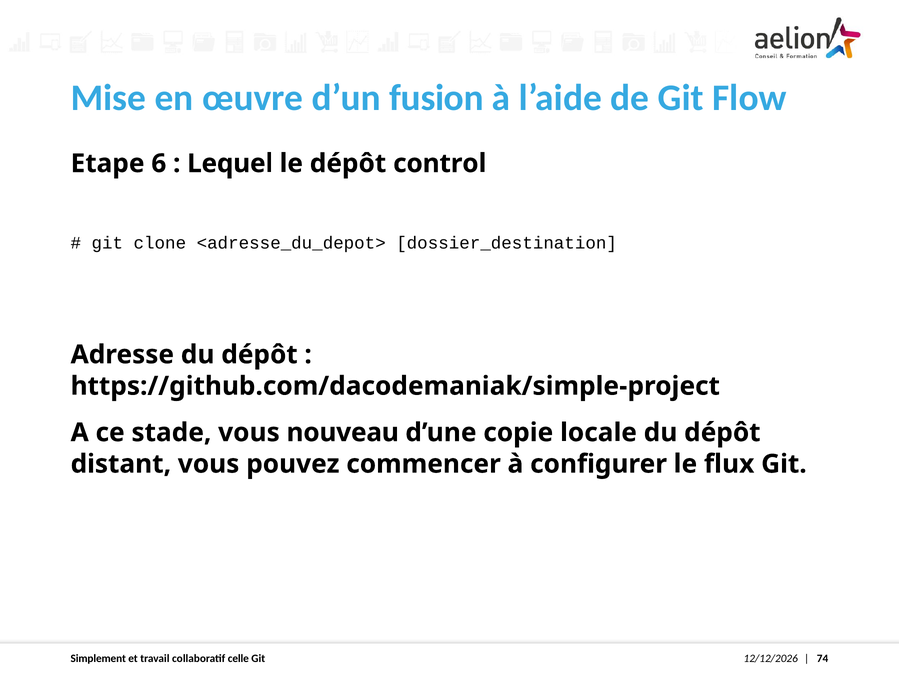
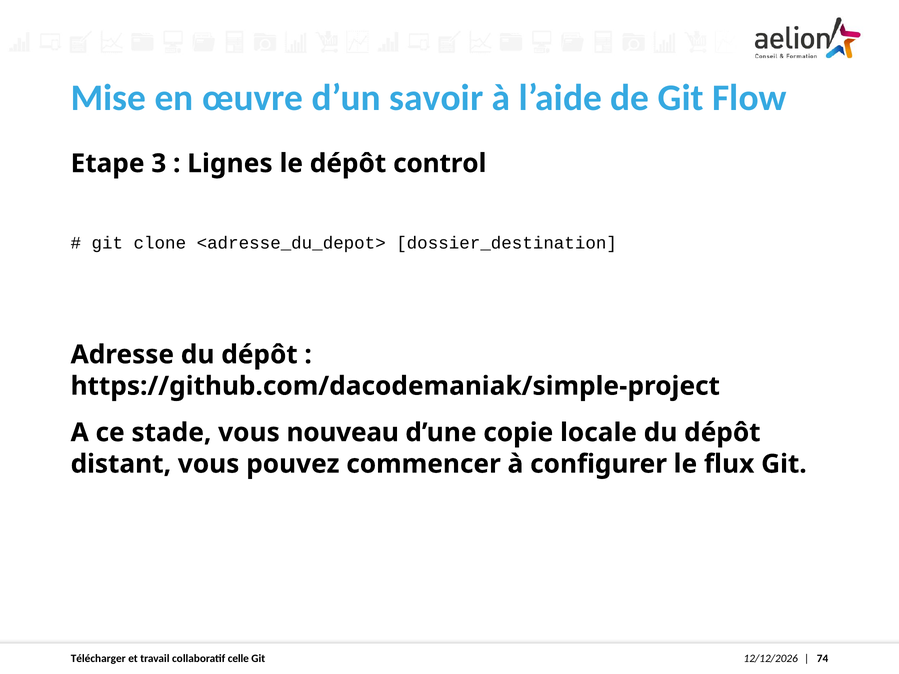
fusion: fusion -> savoir
6: 6 -> 3
Lequel: Lequel -> Lignes
Simplement: Simplement -> Télécharger
